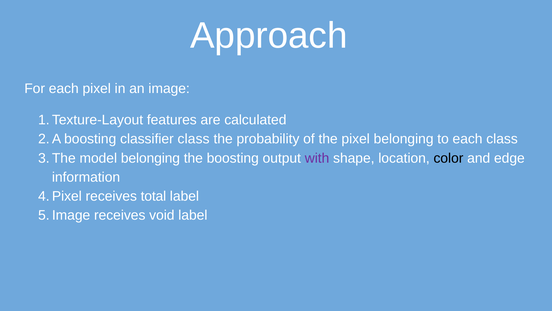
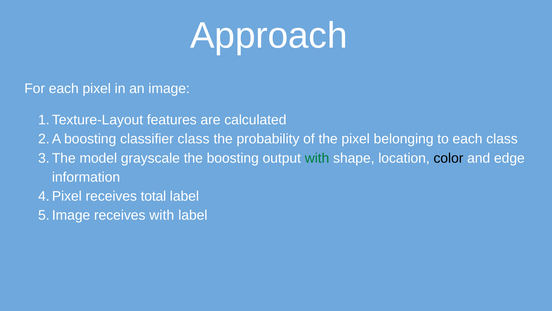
model belonging: belonging -> grayscale
with at (317, 158) colour: purple -> green
receives void: void -> with
